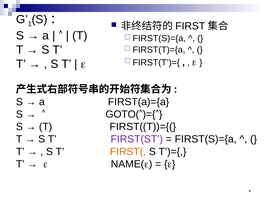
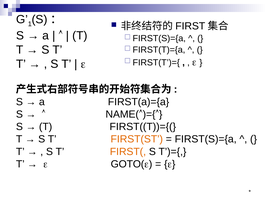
GOTO(: GOTO( -> NAME(
FIRST(ST colour: purple -> orange
NAME(: NAME( -> GOTO(
